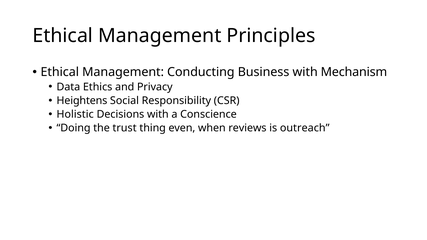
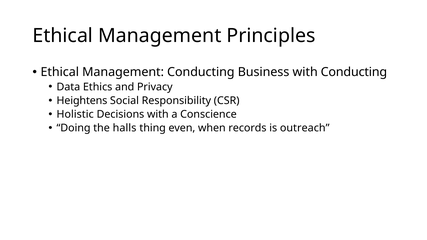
with Mechanism: Mechanism -> Conducting
trust: trust -> halls
reviews: reviews -> records
